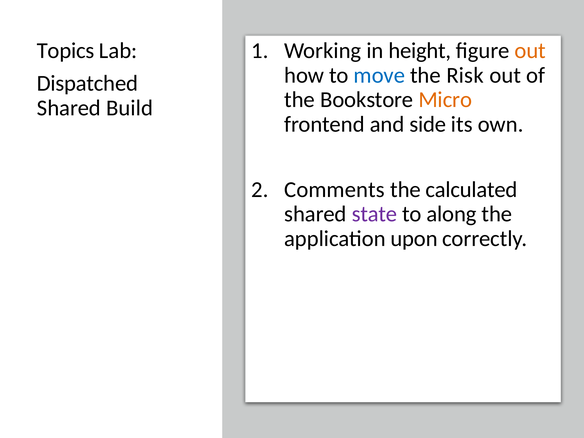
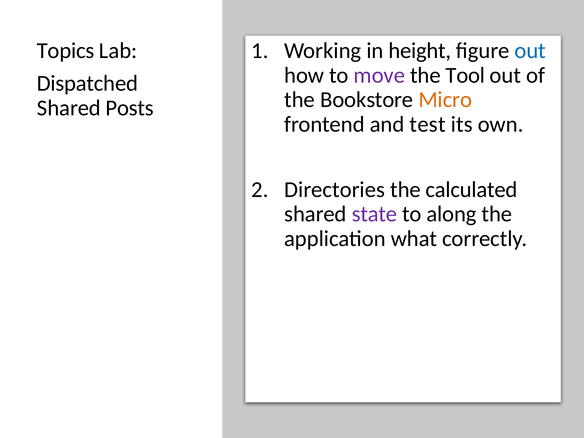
out at (530, 51) colour: orange -> blue
move colour: blue -> purple
Risk: Risk -> Tool
Build: Build -> Posts
side: side -> test
Comments: Comments -> Directories
upon: upon -> what
